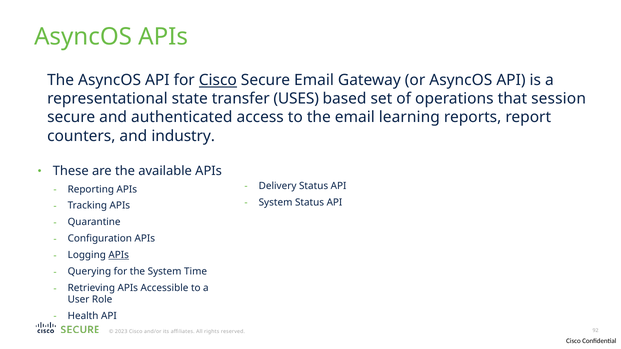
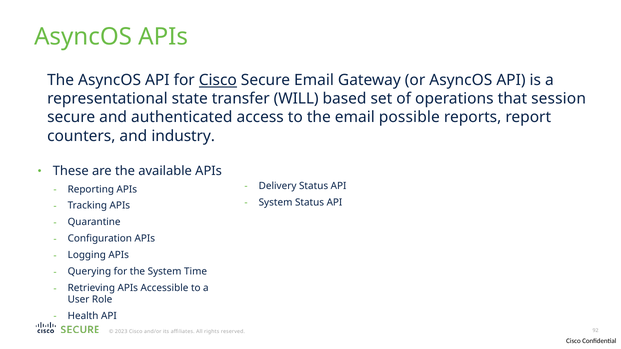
USES: USES -> WILL
learning: learning -> possible
APIs at (119, 255) underline: present -> none
